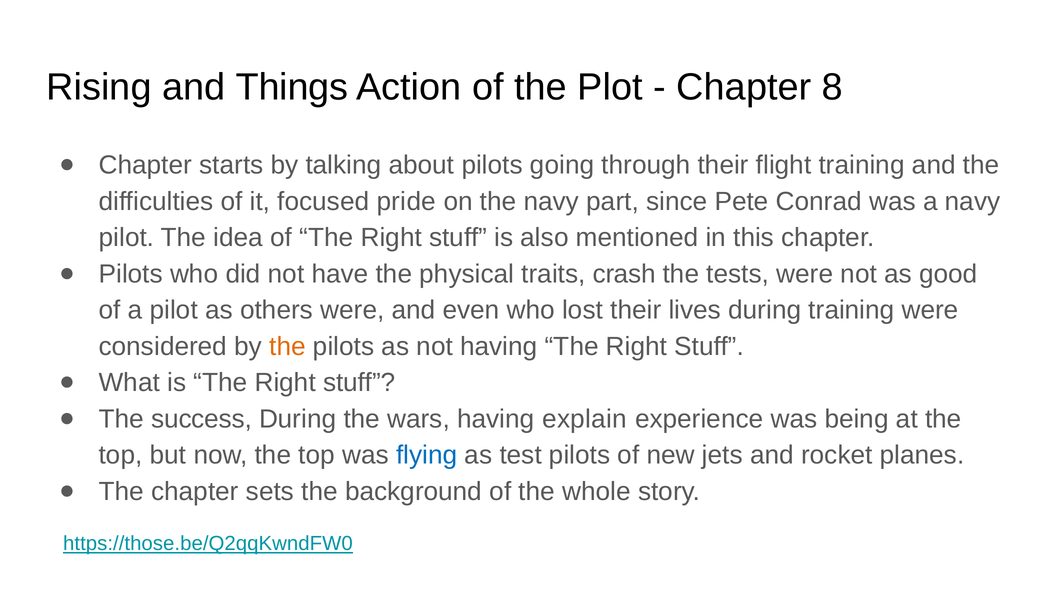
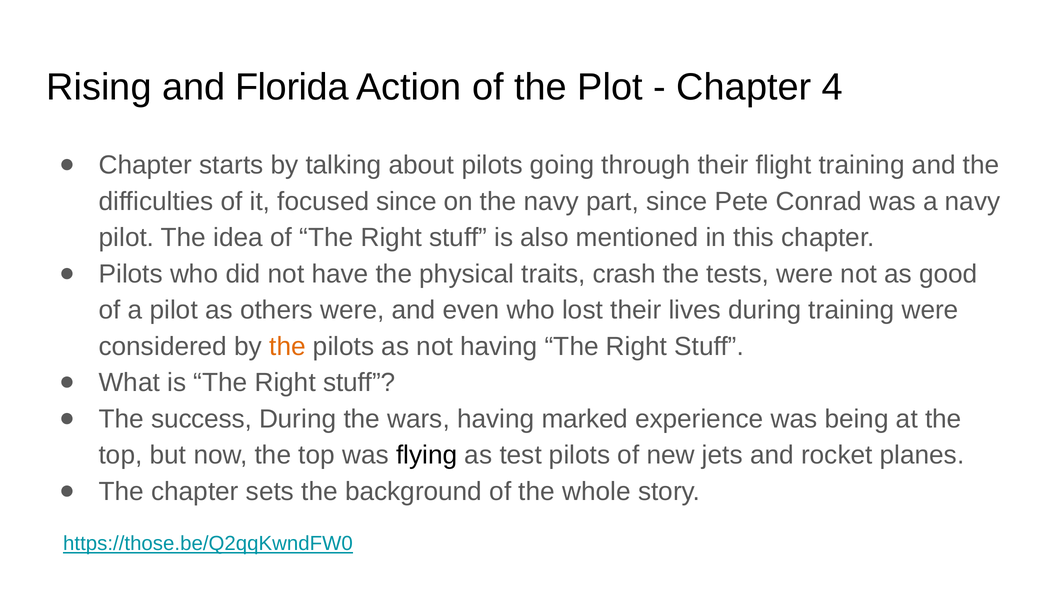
Things: Things -> Florida
8: 8 -> 4
focused pride: pride -> since
explain: explain -> marked
flying colour: blue -> black
